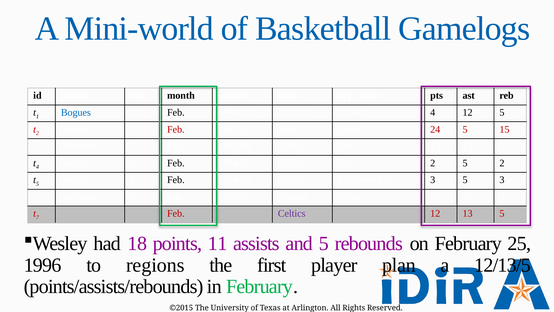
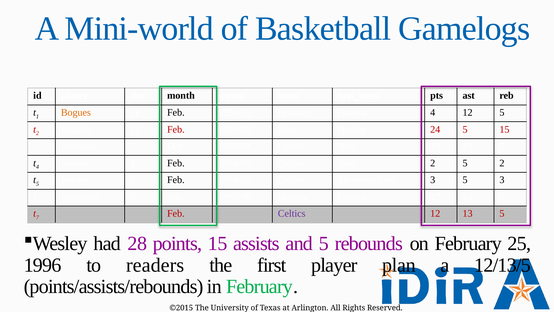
Bogues colour: blue -> orange
had 18: 18 -> 28
points 11: 11 -> 15
regions: regions -> readers
